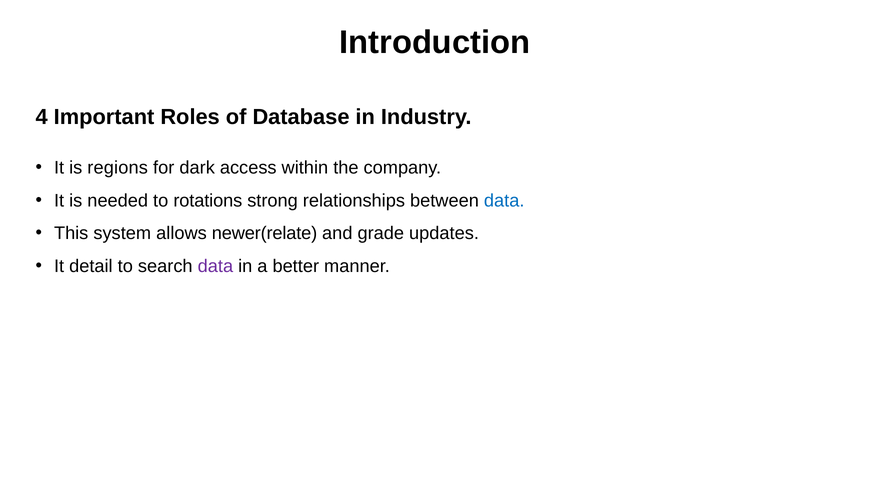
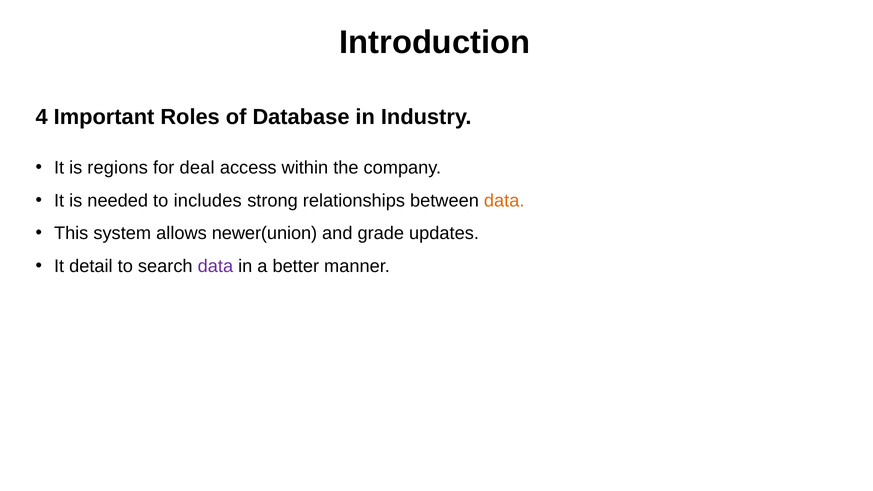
dark: dark -> deal
rotations: rotations -> includes
data at (504, 201) colour: blue -> orange
newer(relate: newer(relate -> newer(union
